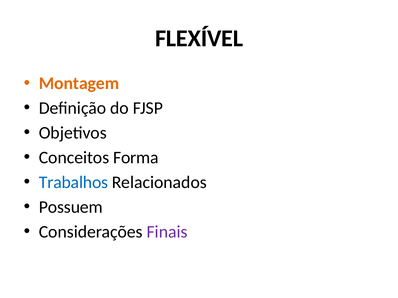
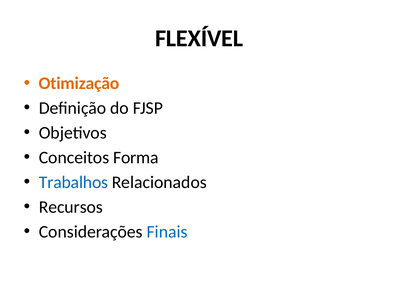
Montagem: Montagem -> Otimização
Possuem: Possuem -> Recursos
Finais colour: purple -> blue
